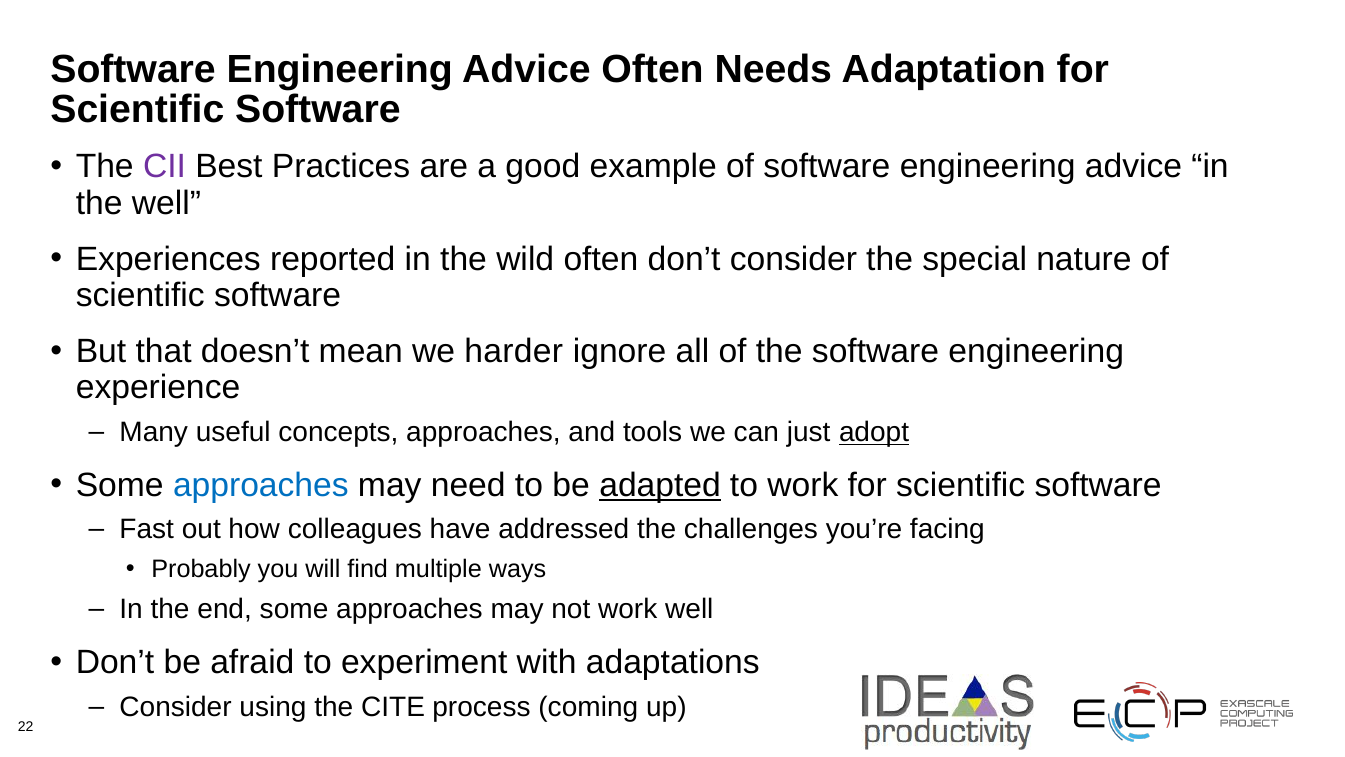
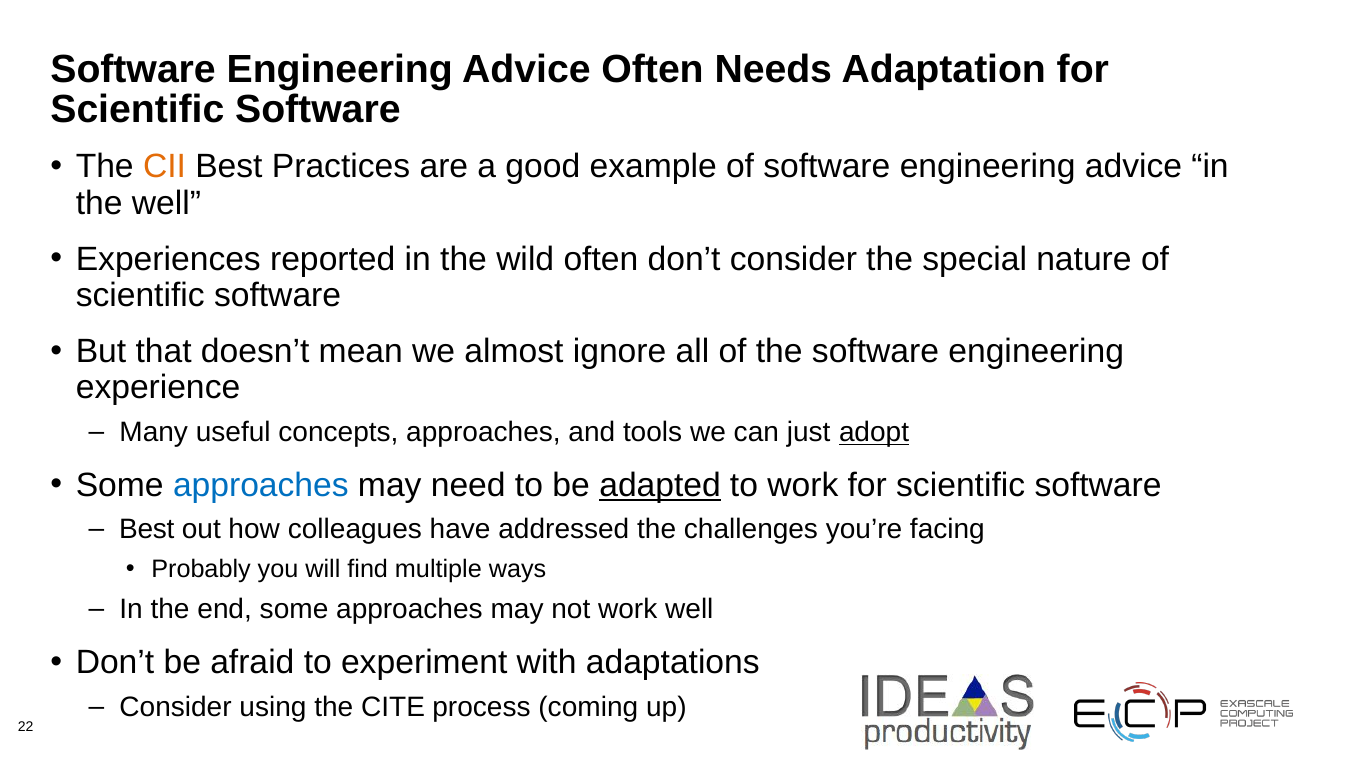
CII colour: purple -> orange
harder: harder -> almost
Fast at (147, 529): Fast -> Best
